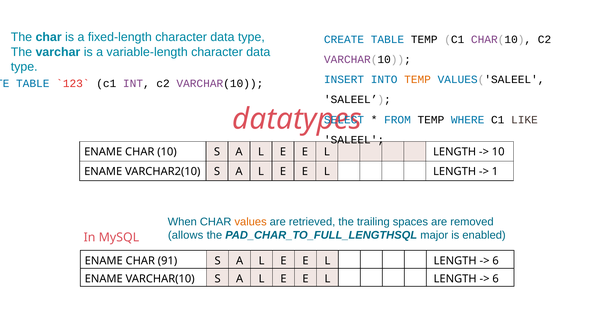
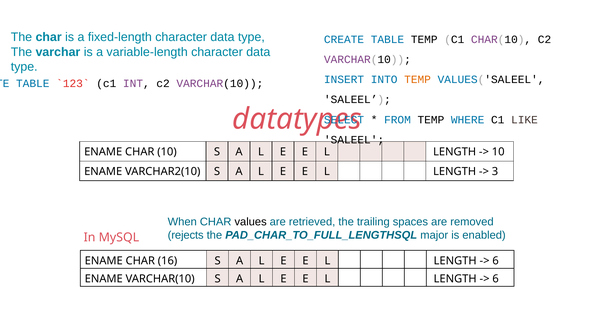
1: 1 -> 3
values colour: orange -> black
allows: allows -> rejects
91: 91 -> 16
